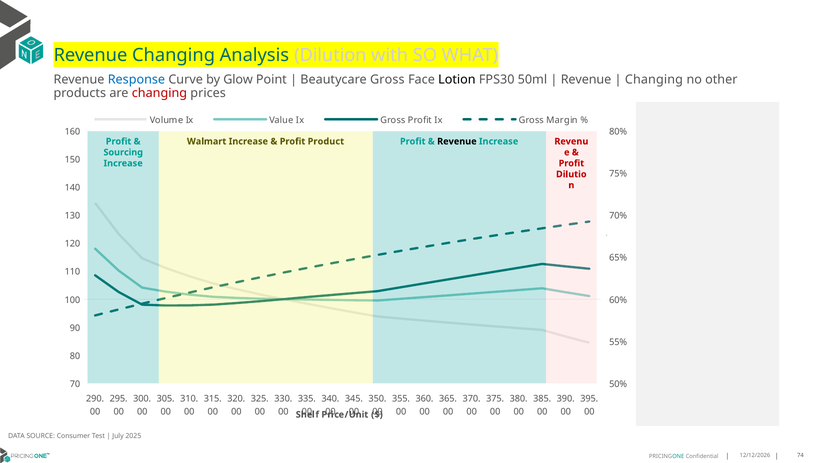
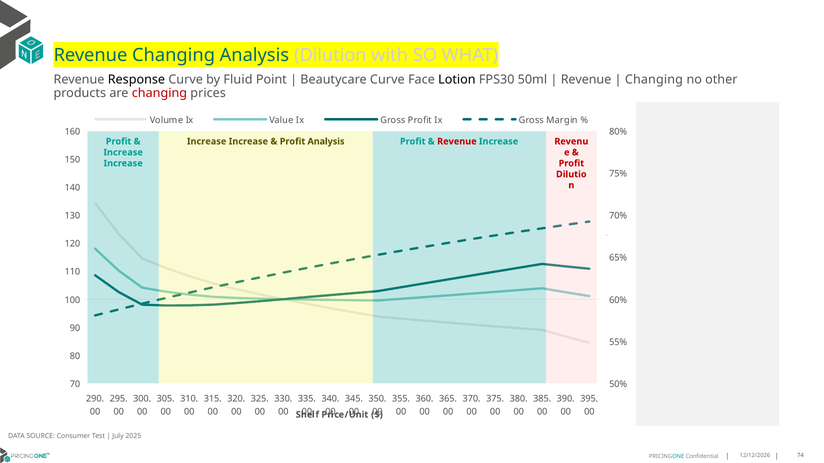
Response colour: blue -> black
Glow: Glow -> Fluid
Beautycare Gross: Gross -> Curve
Walmart at (207, 142): Walmart -> Increase
Profit Product: Product -> Analysis
Revenue at (457, 142) colour: black -> red
Sourcing at (123, 153): Sourcing -> Increase
